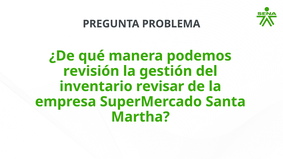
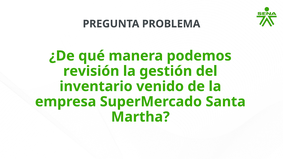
revisar: revisar -> venido
